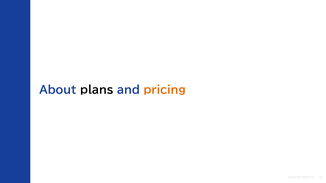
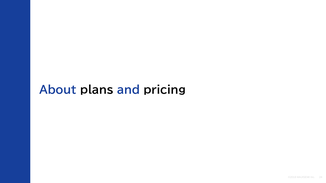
pricing colour: orange -> black
